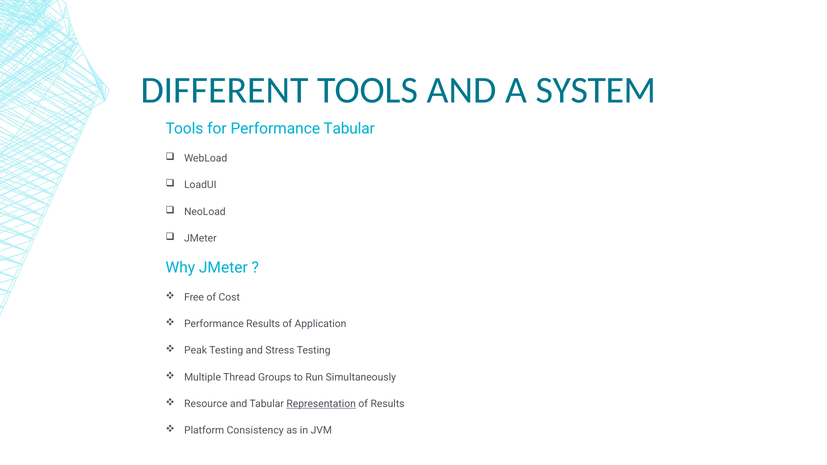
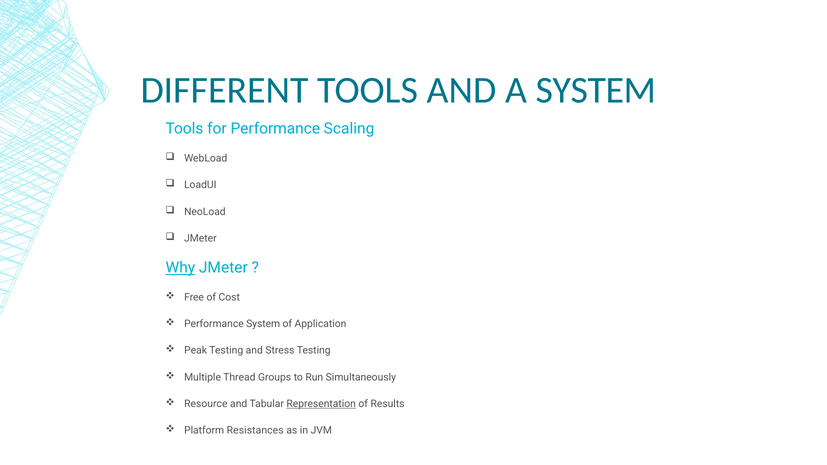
Performance Tabular: Tabular -> Scaling
Why underline: none -> present
Performance Results: Results -> System
Consistency: Consistency -> Resistances
